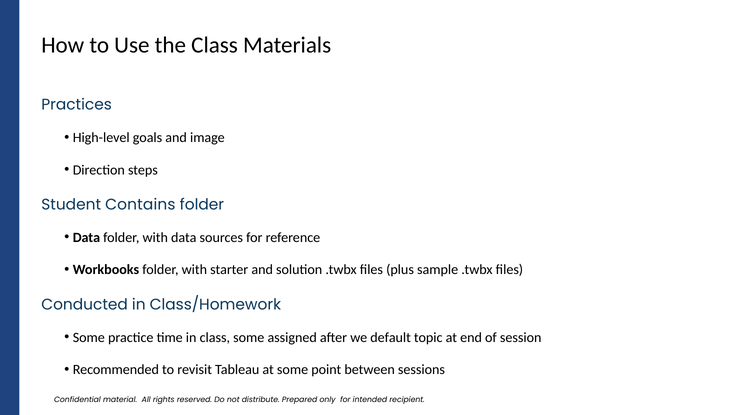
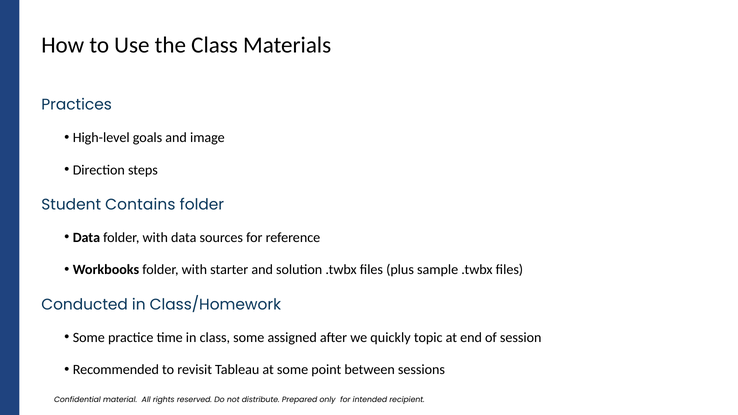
default: default -> quickly
